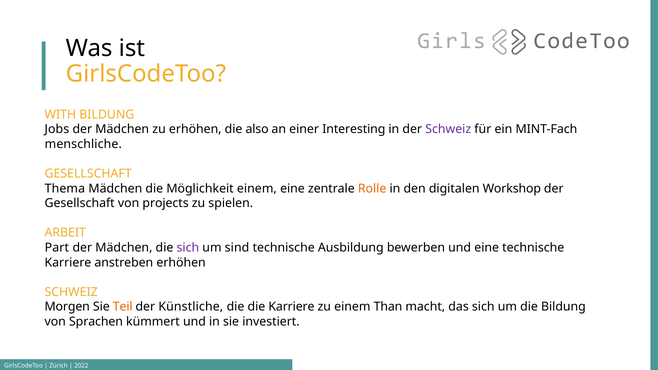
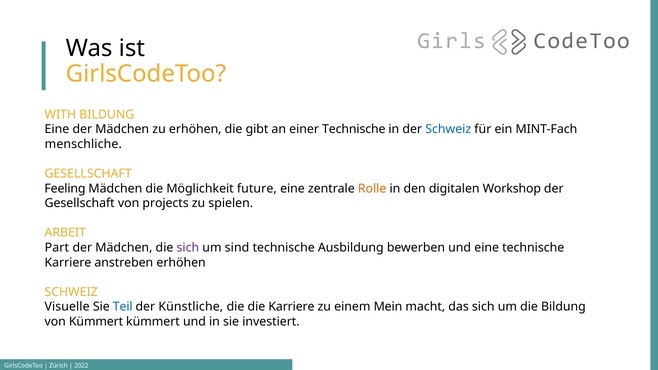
Jobs at (57, 129): Jobs -> Eine
also: also -> gibt
einer Interesting: Interesting -> Technische
Schweiz at (448, 129) colour: purple -> blue
Thema: Thema -> Feeling
Möglichkeit einem: einem -> future
Morgen: Morgen -> Visuelle
Teil colour: orange -> blue
Than: Than -> Mein
von Sprachen: Sprachen -> Kümmert
